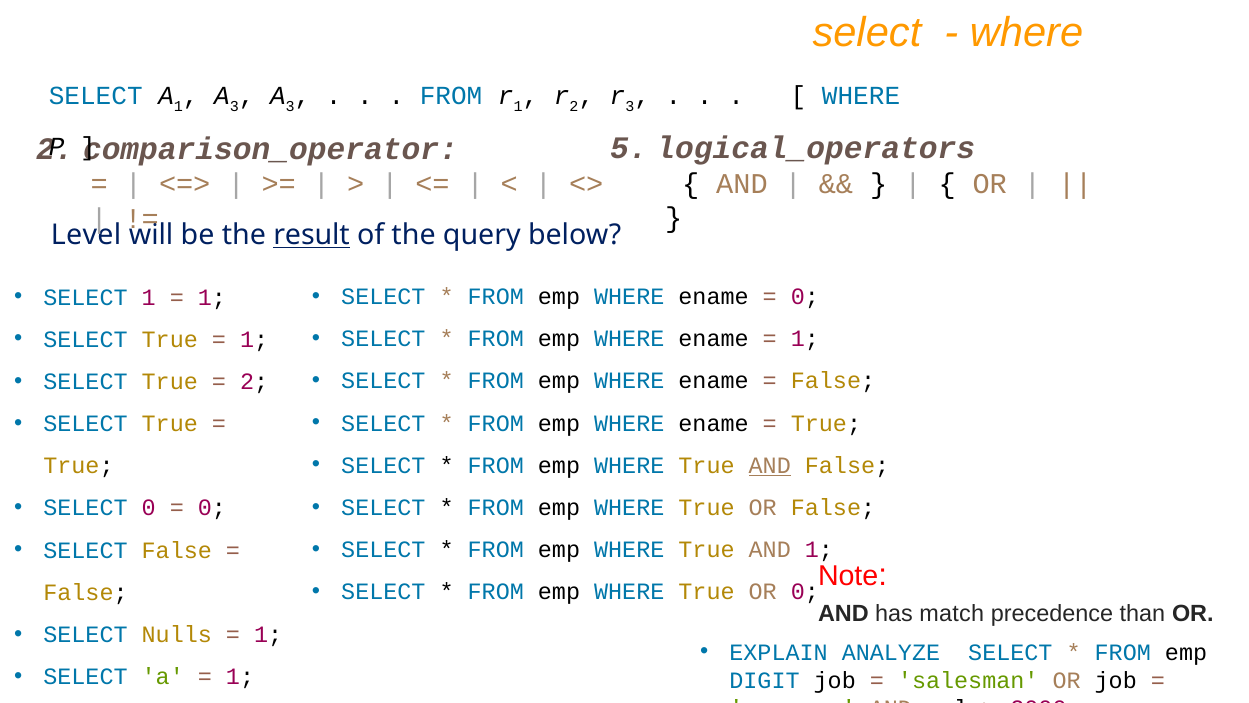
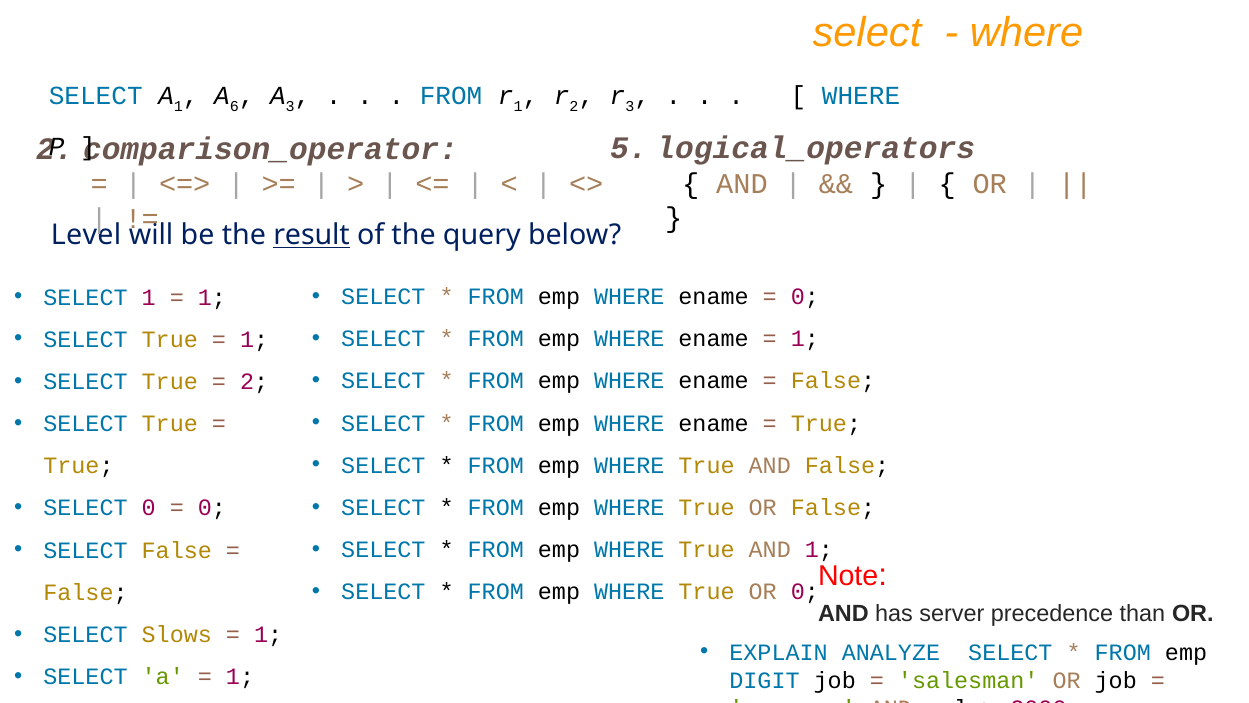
3 at (234, 106): 3 -> 6
AND at (770, 465) underline: present -> none
match: match -> server
Nulls: Nulls -> Slows
